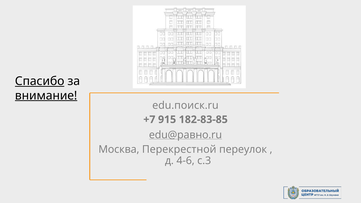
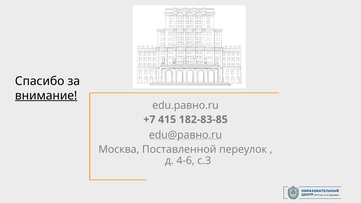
Спасибо underline: present -> none
edu.поиск.ru: edu.поиск.ru -> edu.равно.ru
915: 915 -> 415
Перекрестной: Перекрестной -> Поставленной
